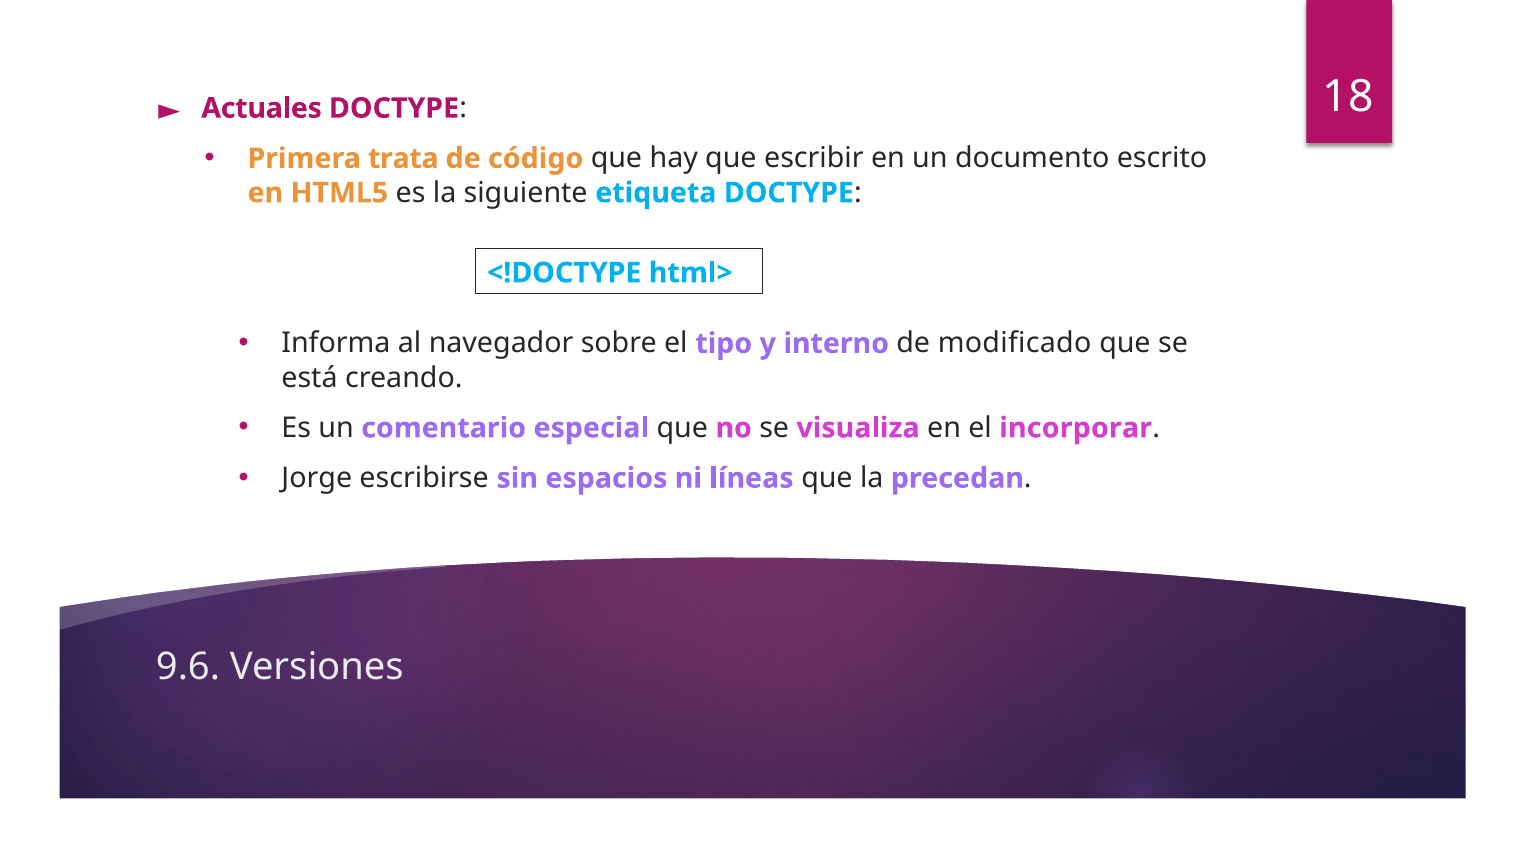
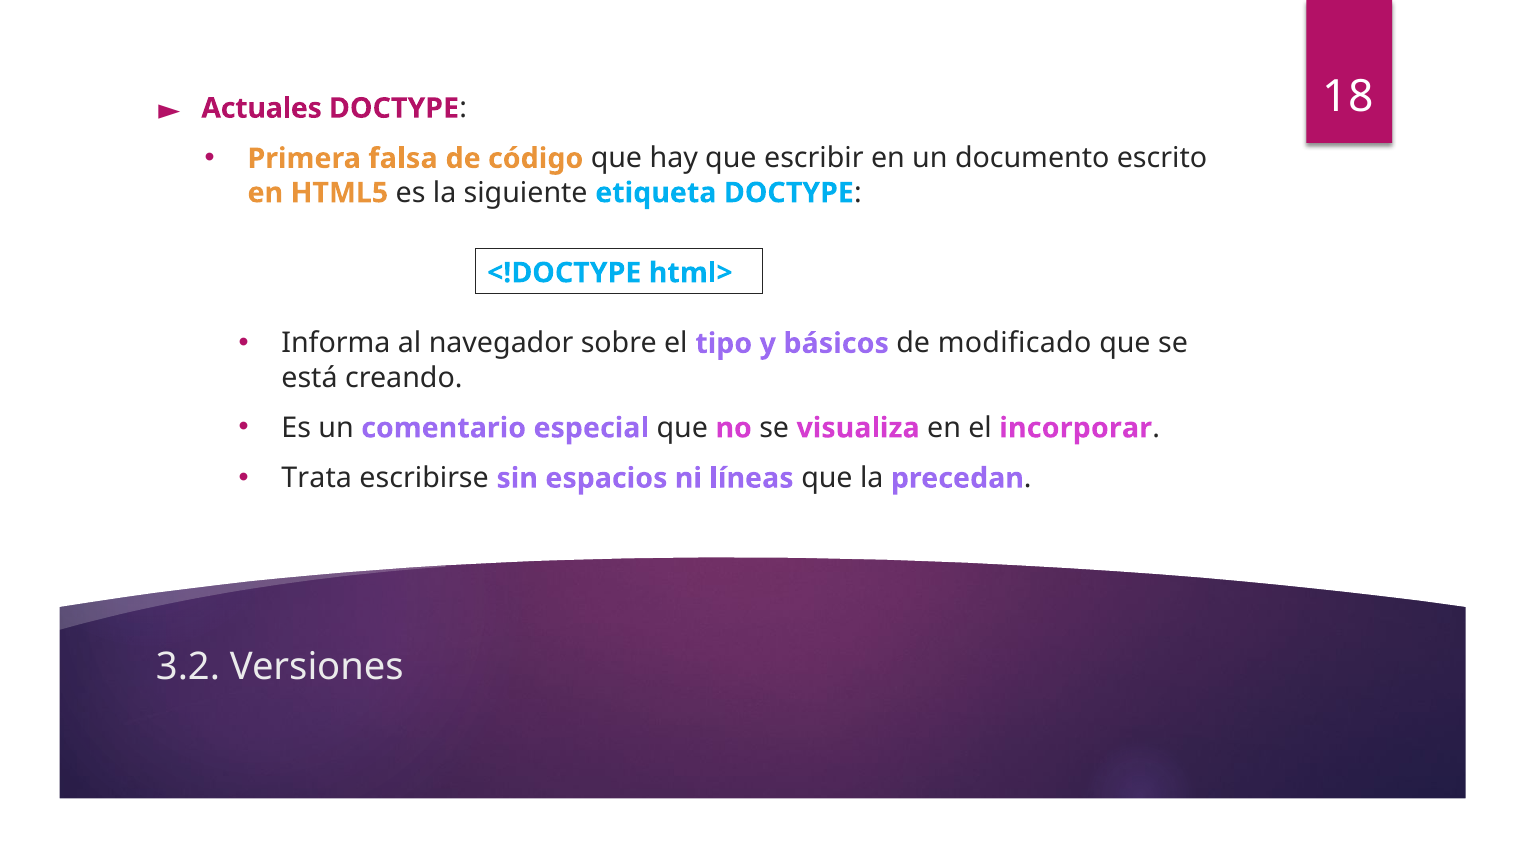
trata: trata -> falsa
interno: interno -> básicos
Jorge: Jorge -> Trata
9.6: 9.6 -> 3.2
